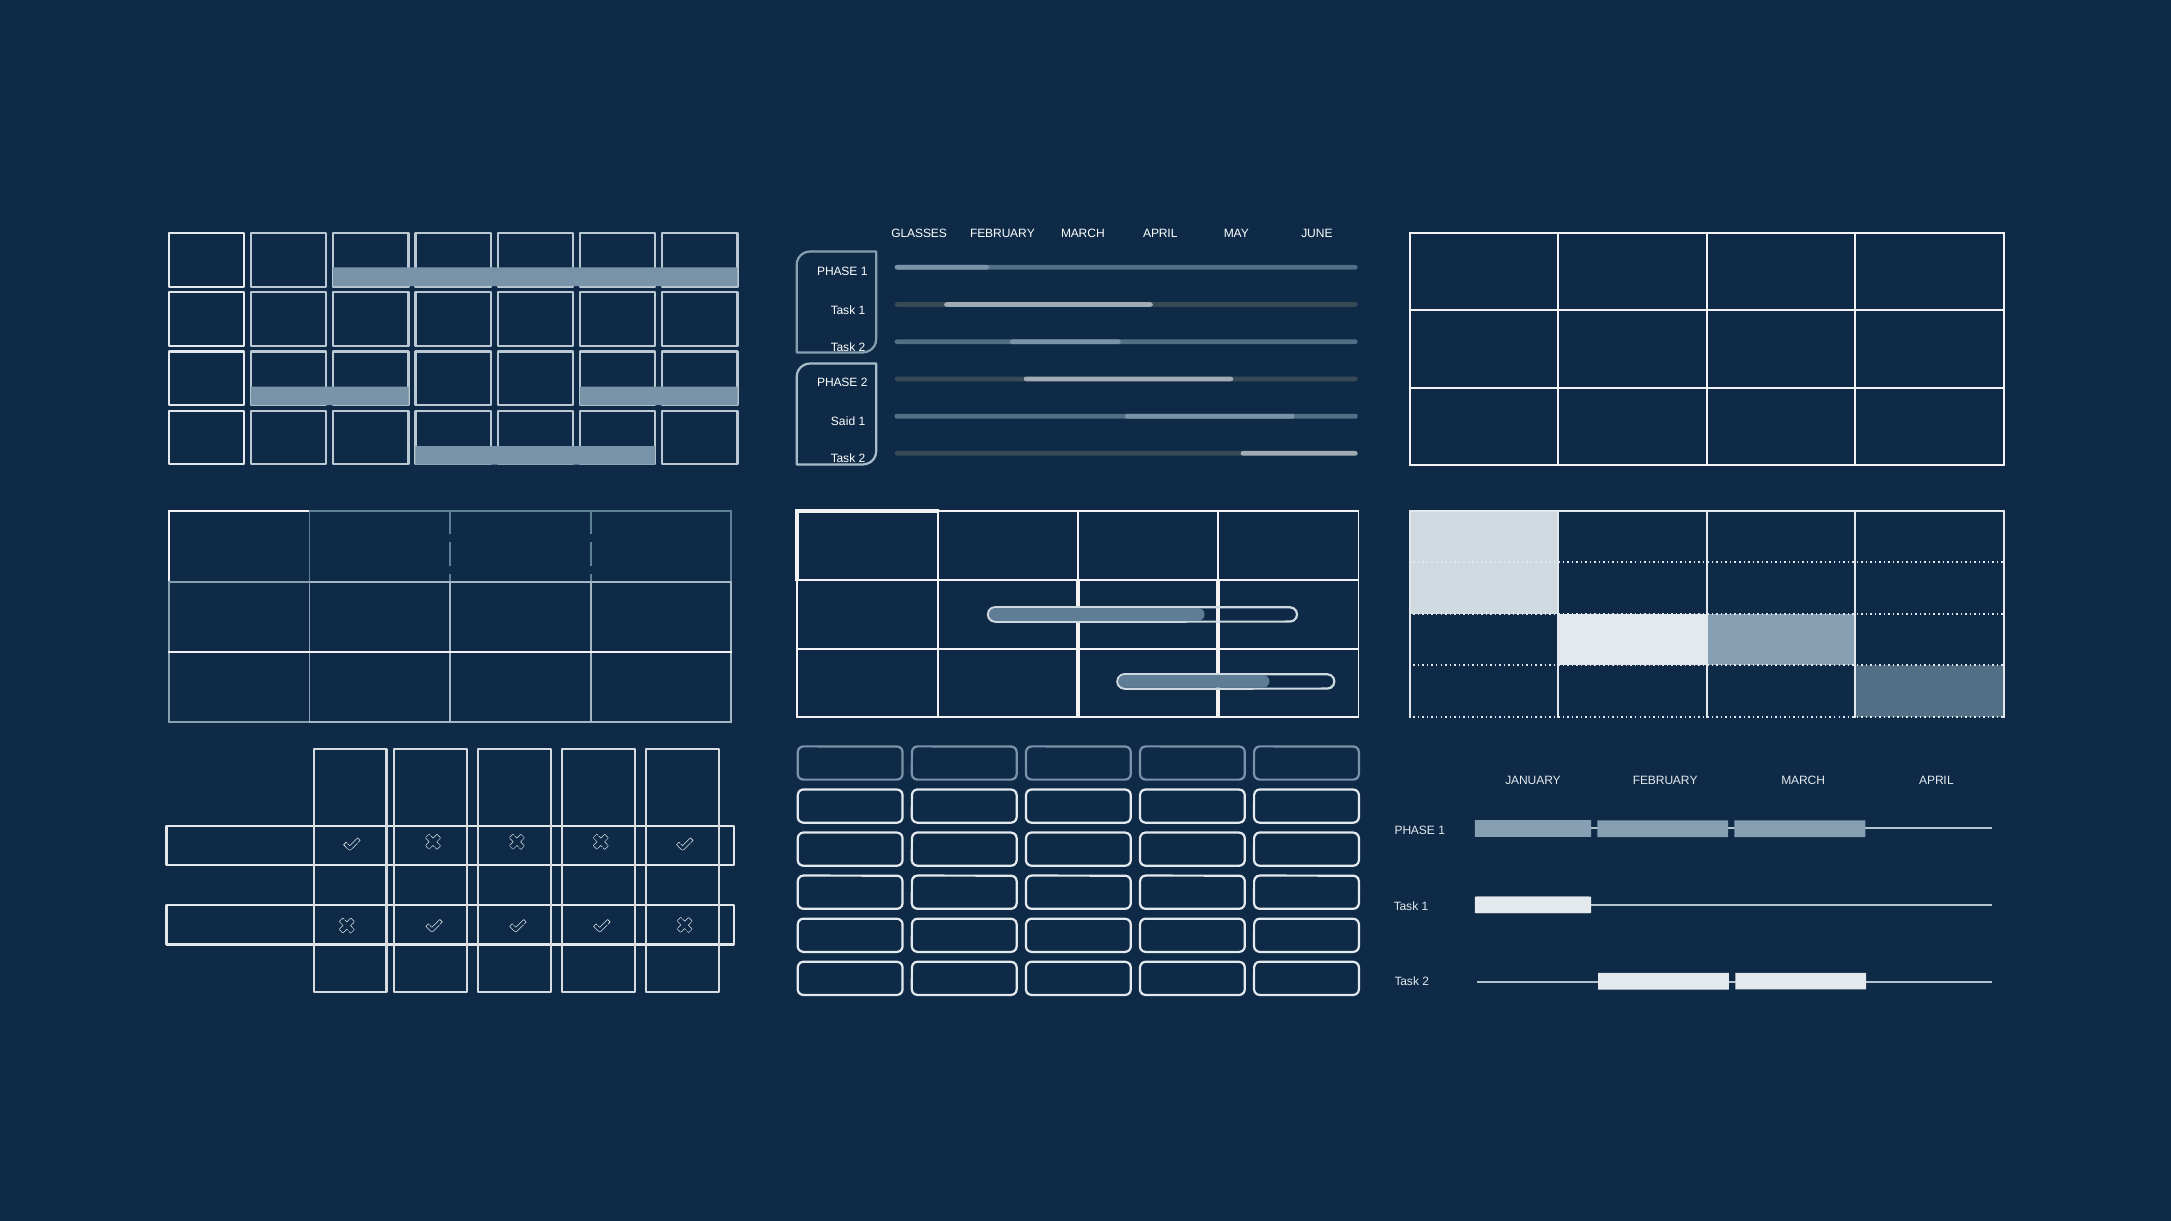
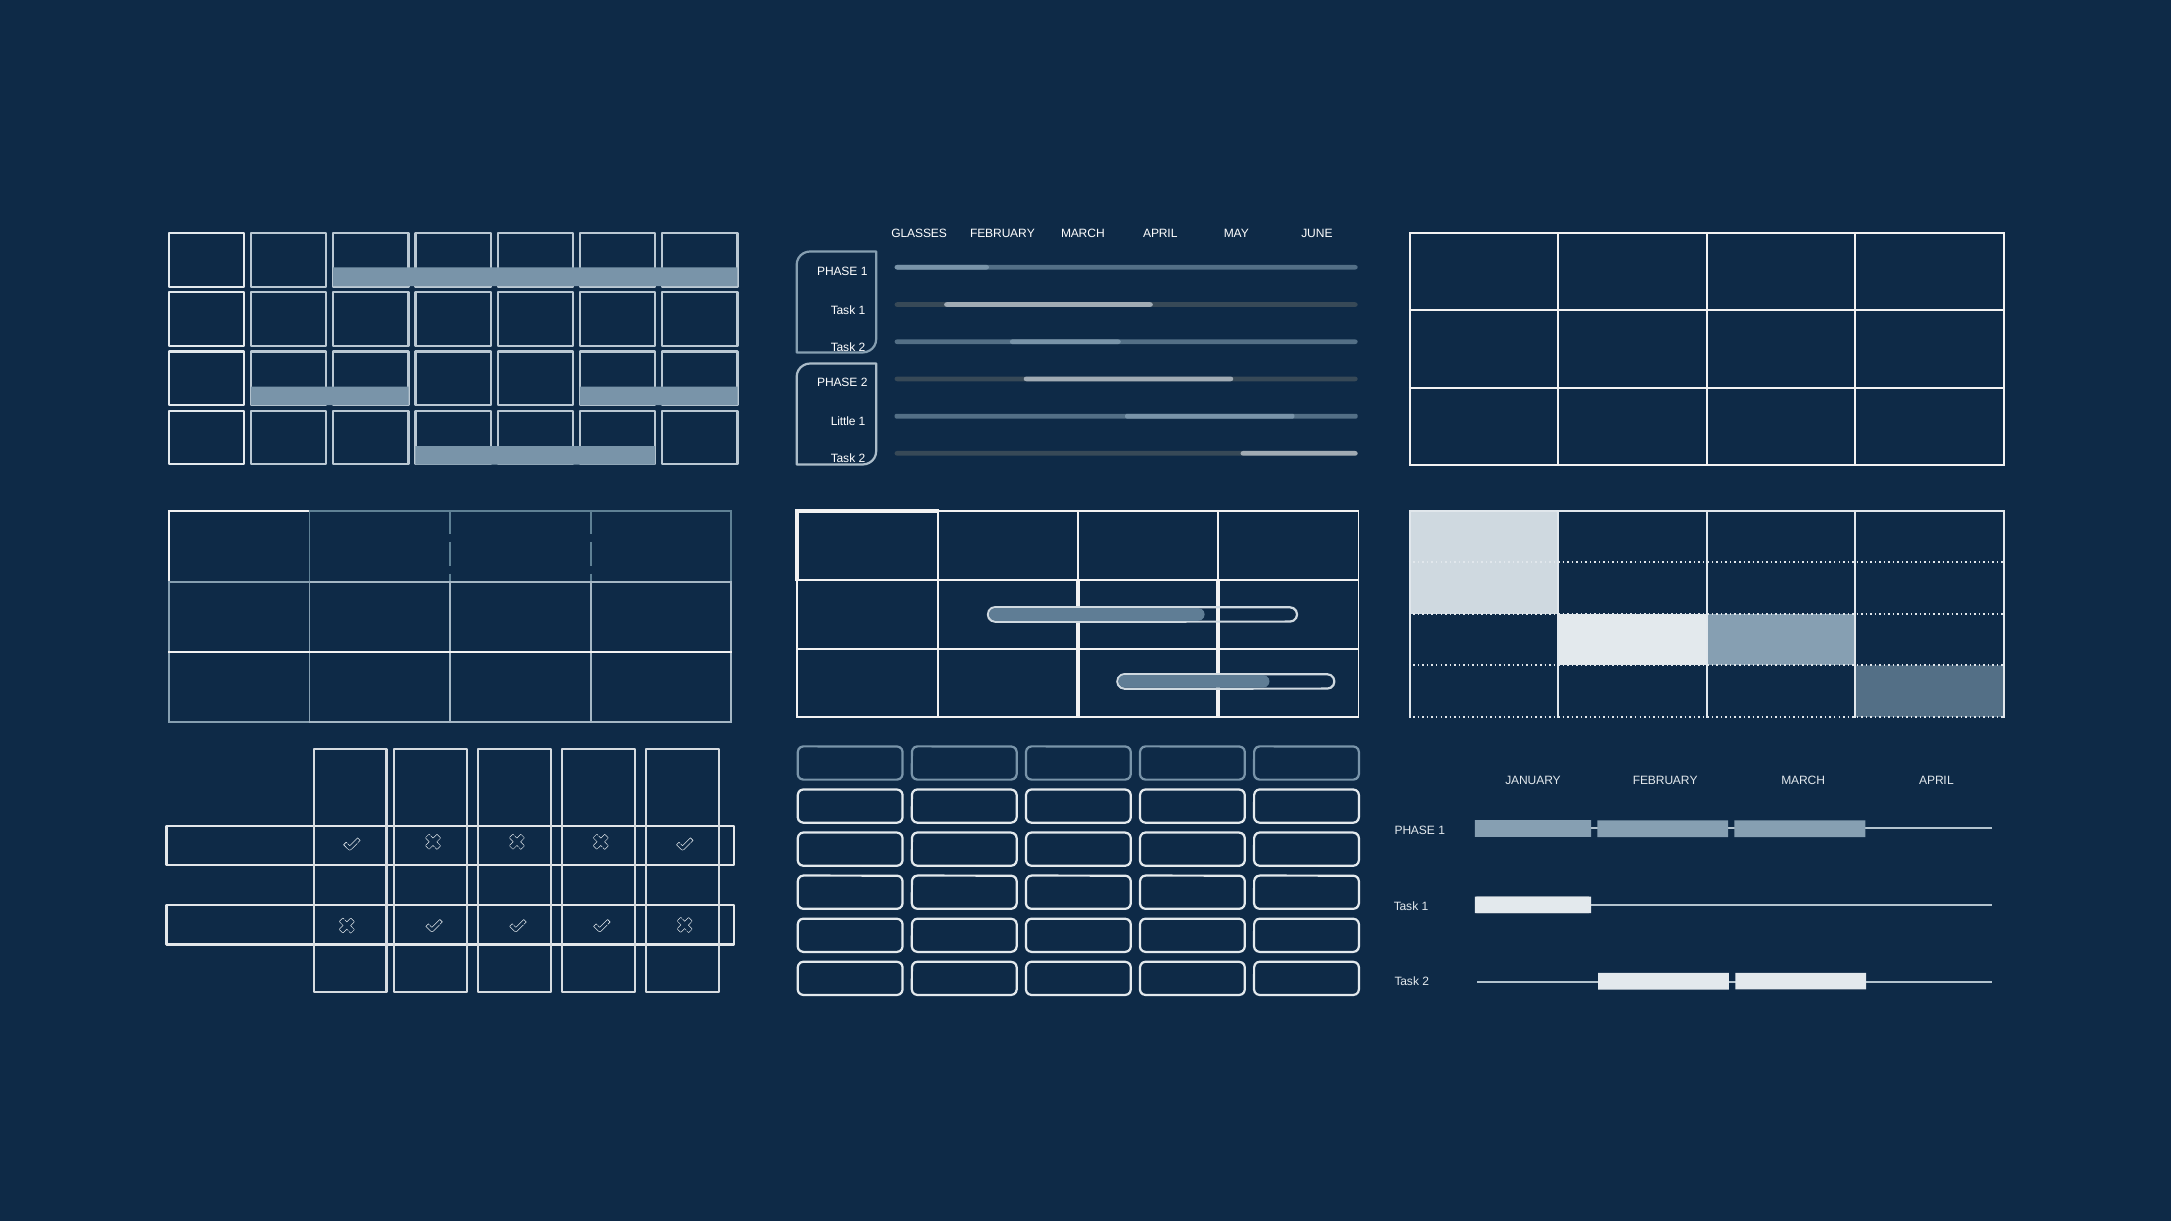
Said: Said -> Little
